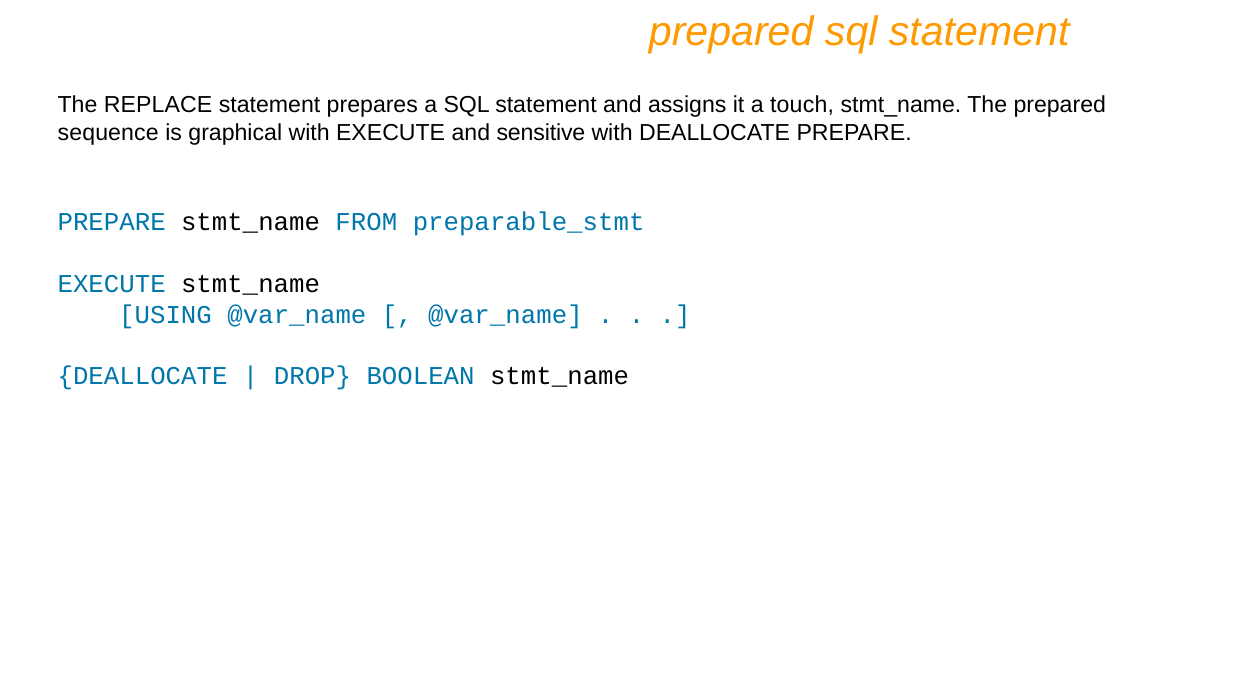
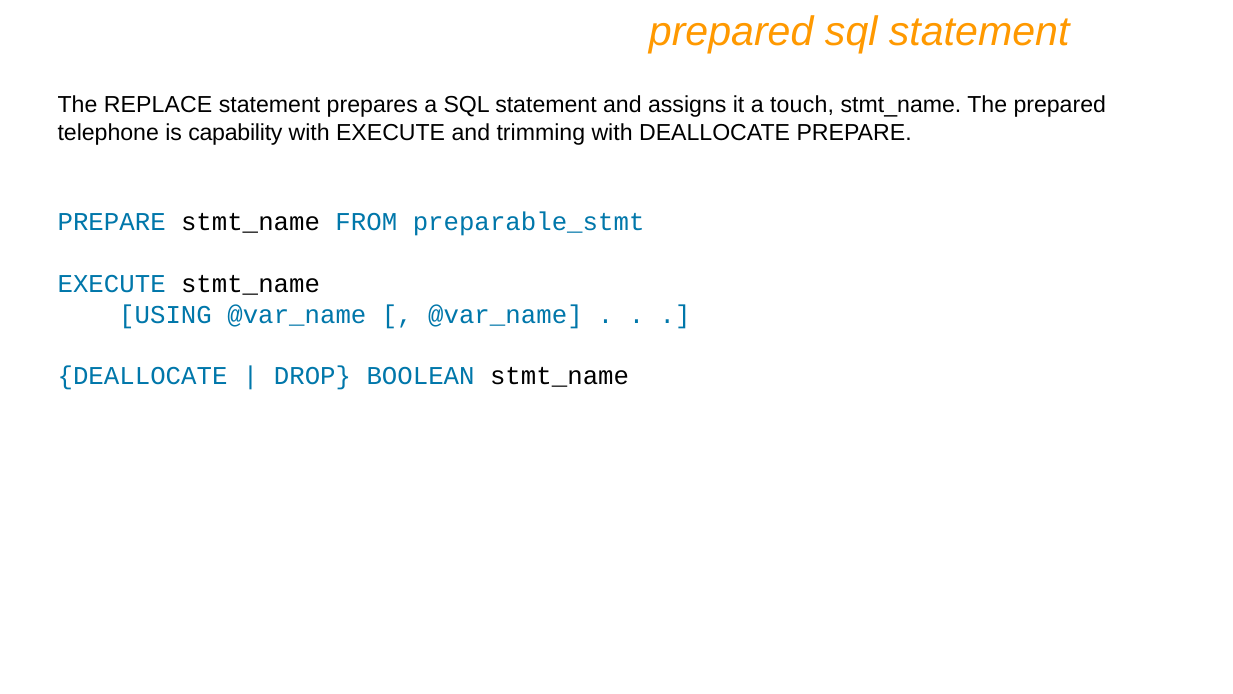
sequence: sequence -> telephone
graphical: graphical -> capability
sensitive: sensitive -> trimming
